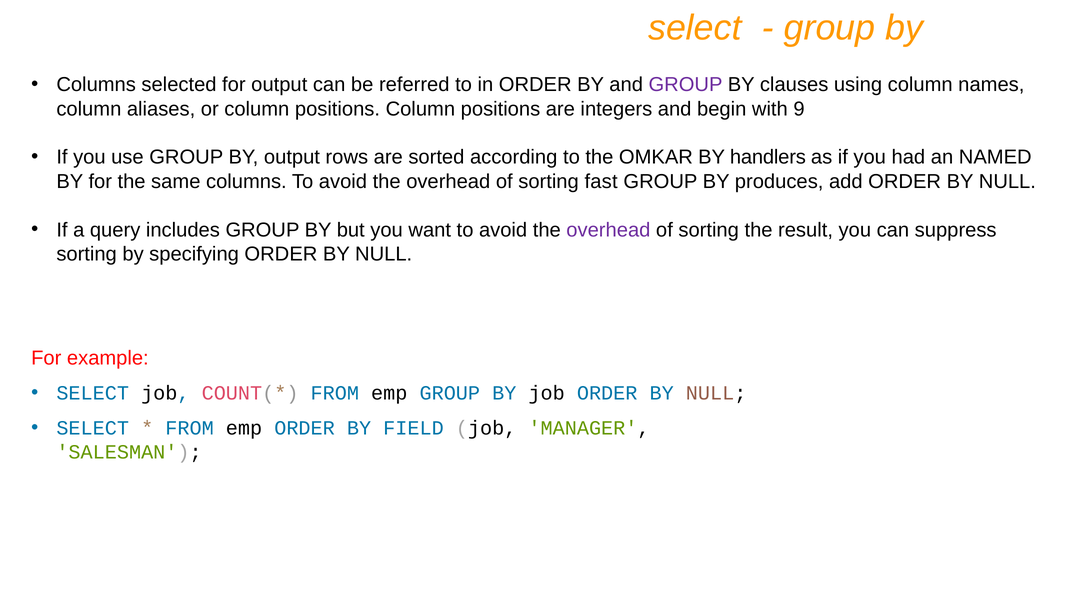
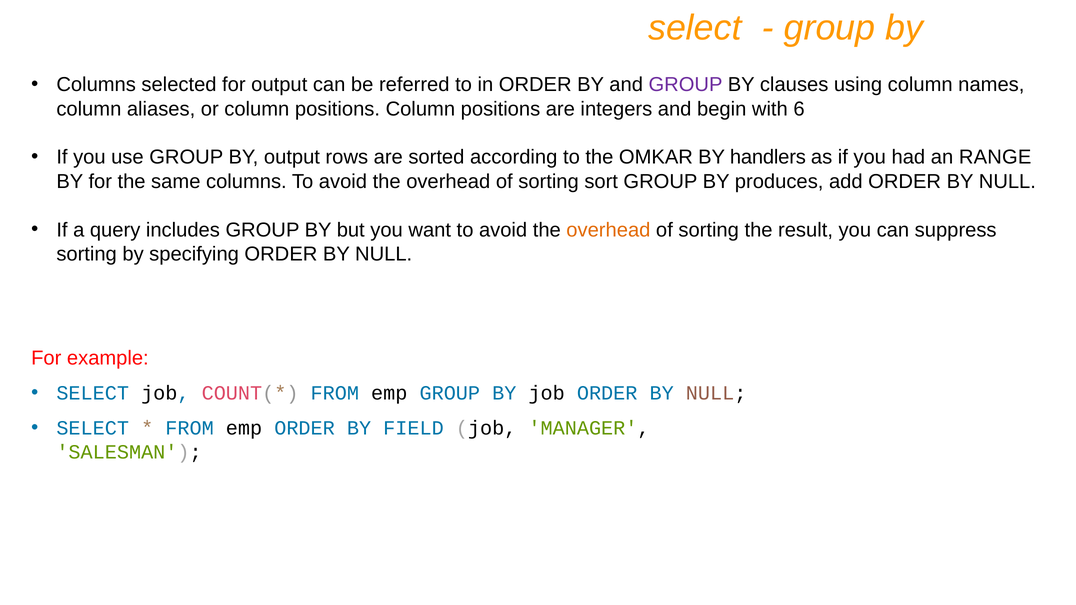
9: 9 -> 6
NAMED: NAMED -> RANGE
fast: fast -> sort
overhead at (608, 230) colour: purple -> orange
